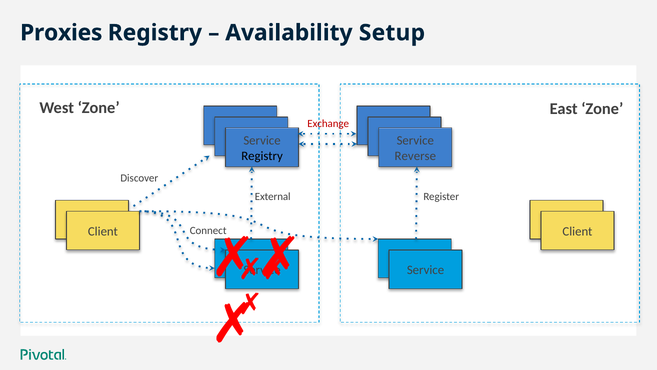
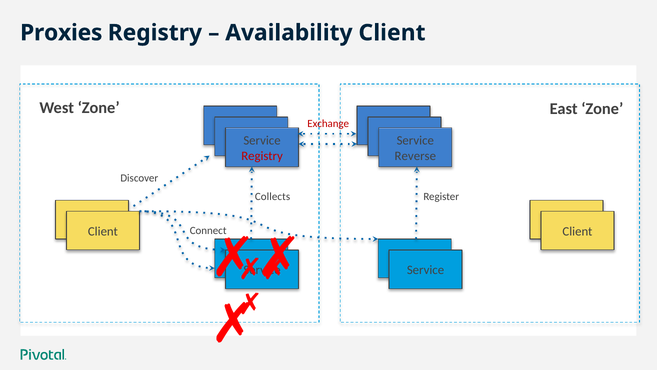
Availability Setup: Setup -> Client
Registry at (262, 156) colour: black -> red
External: External -> Collects
